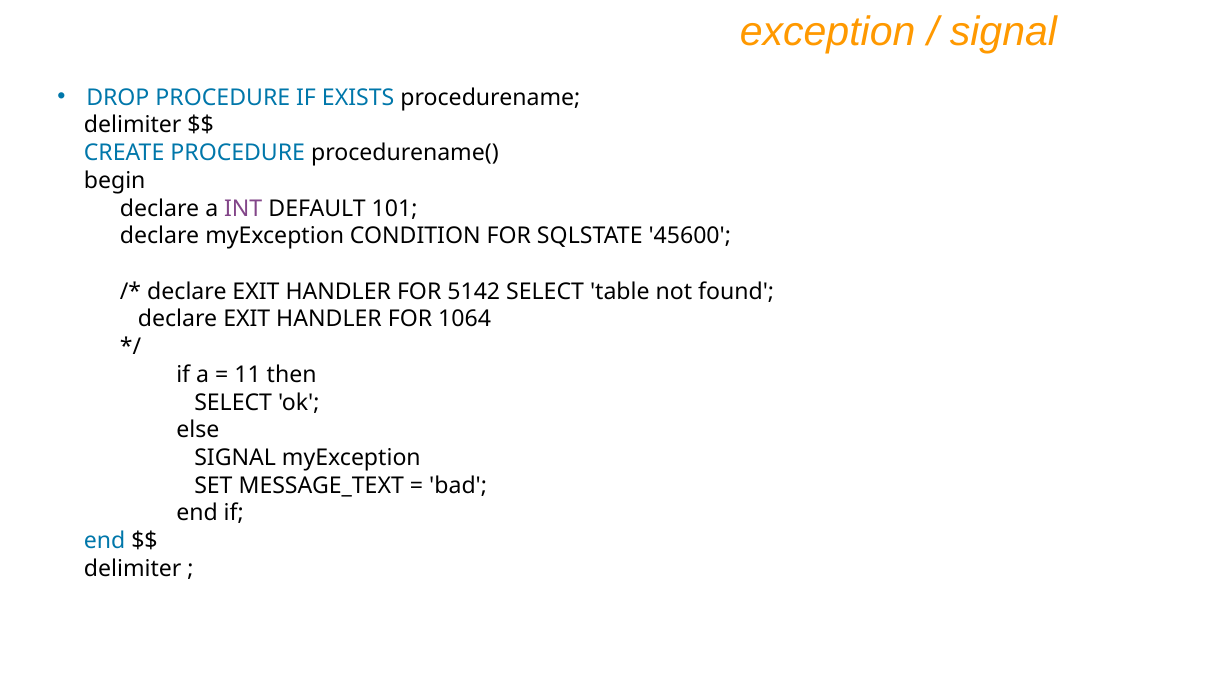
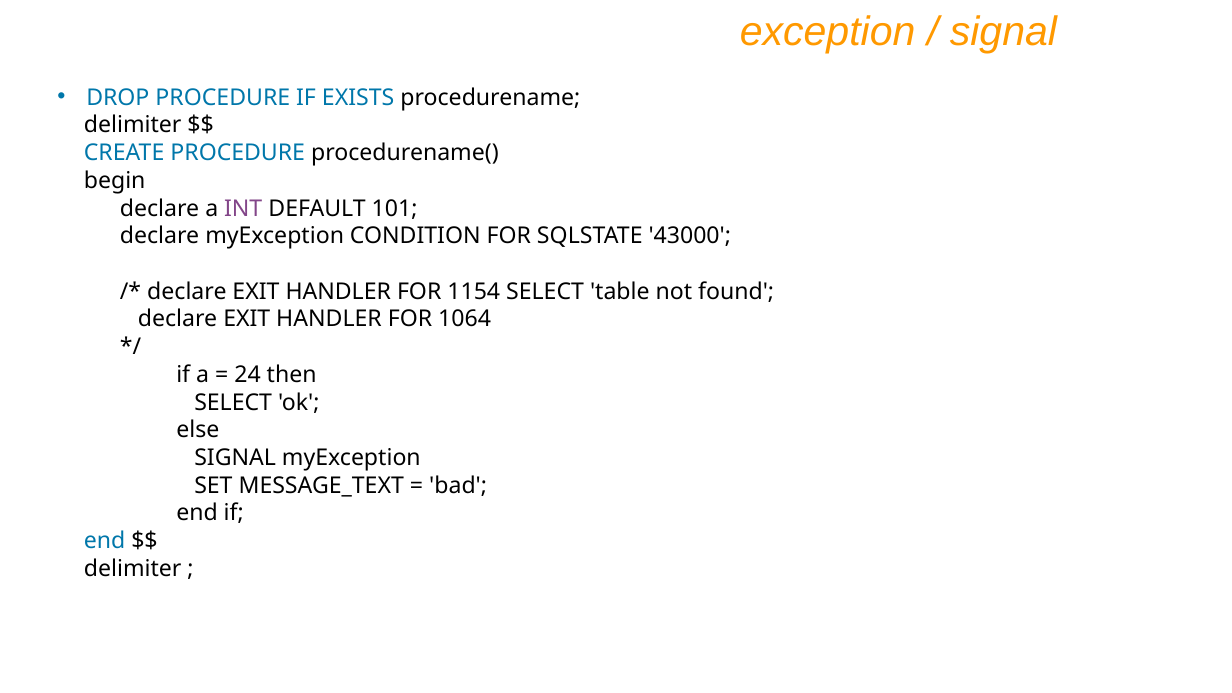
45600: 45600 -> 43000
5142: 5142 -> 1154
11: 11 -> 24
